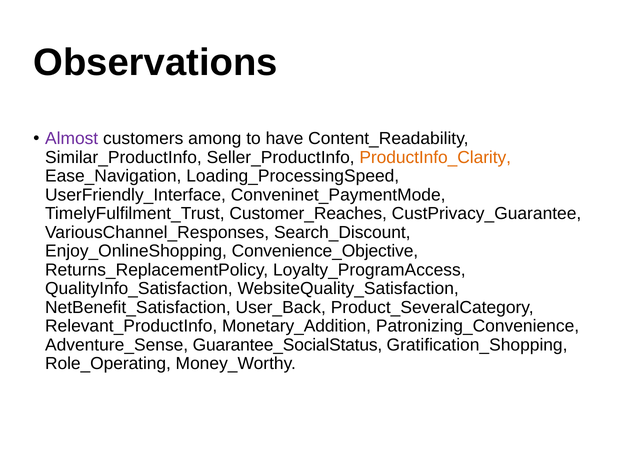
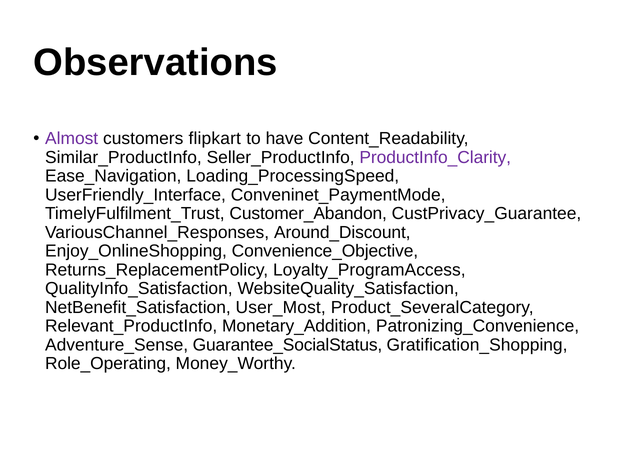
among: among -> flipkart
ProductInfo_Clarity colour: orange -> purple
Customer_Reaches: Customer_Reaches -> Customer_Abandon
Search_Discount: Search_Discount -> Around_Discount
User_Back: User_Back -> User_Most
